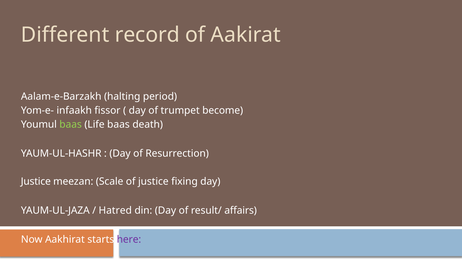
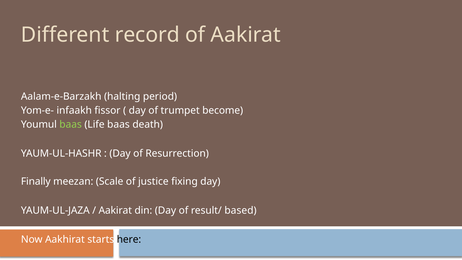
Justice at (36, 181): Justice -> Finally
Hatred at (115, 210): Hatred -> Aakirat
affairs: affairs -> based
here colour: purple -> black
